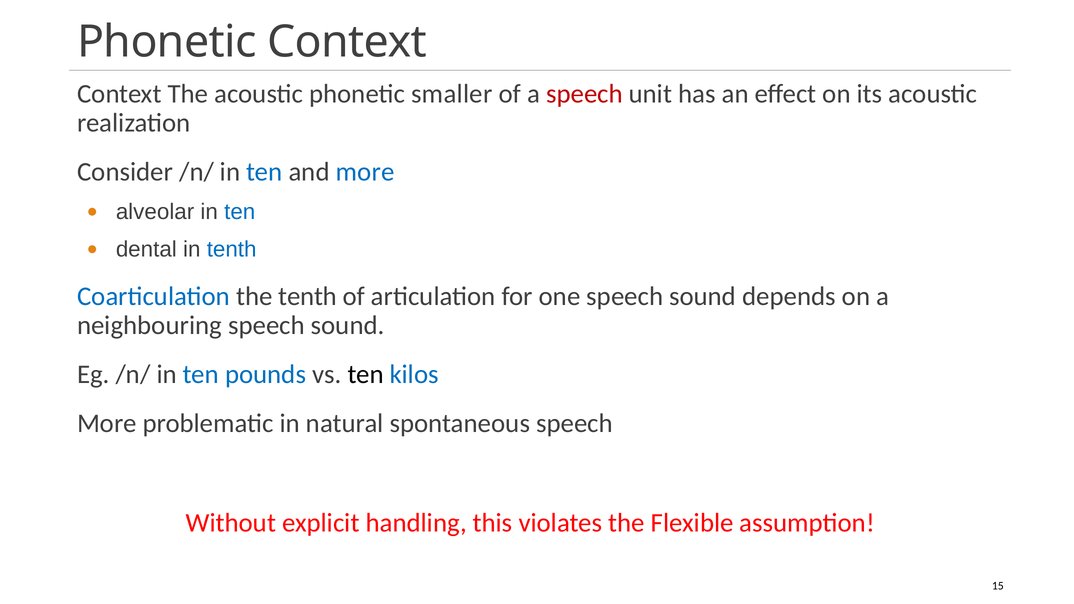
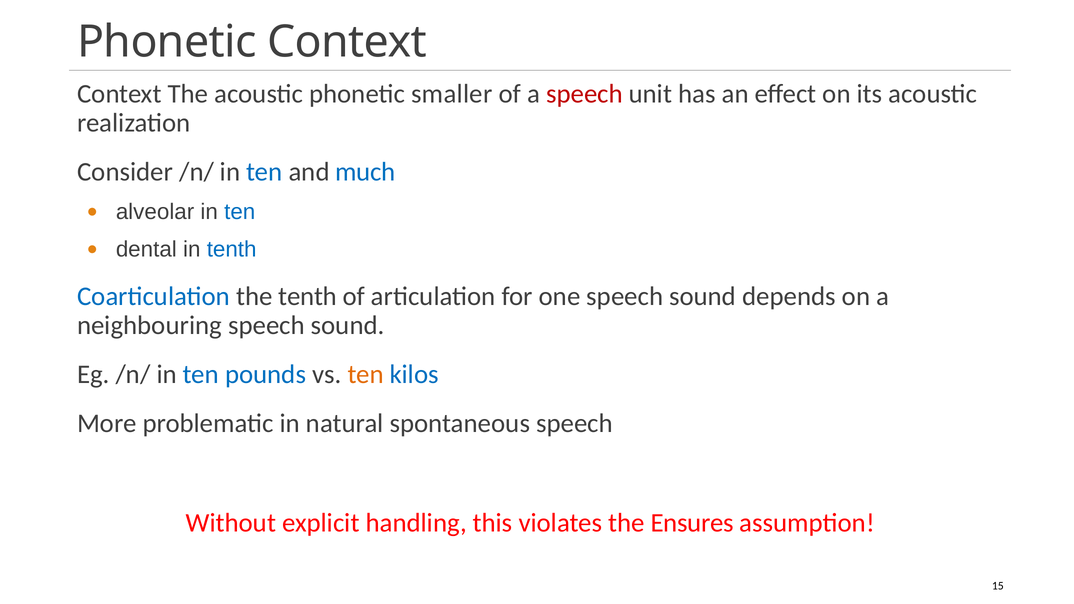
and more: more -> much
ten at (366, 374) colour: black -> orange
Flexible: Flexible -> Ensures
